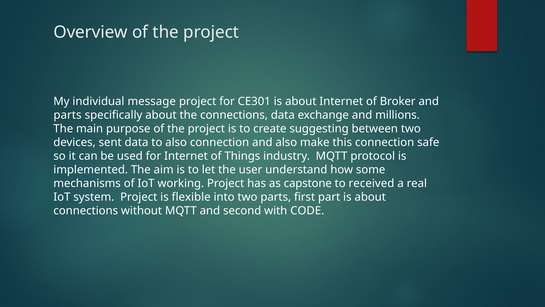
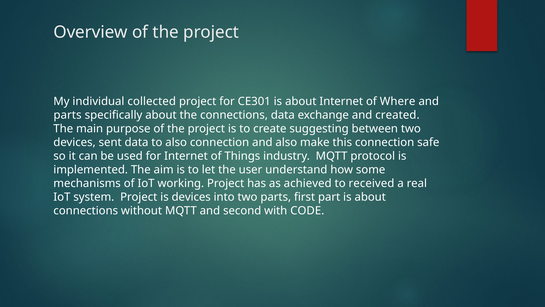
message: message -> collected
Broker: Broker -> Where
millions: millions -> created
capstone: capstone -> achieved
is flexible: flexible -> devices
